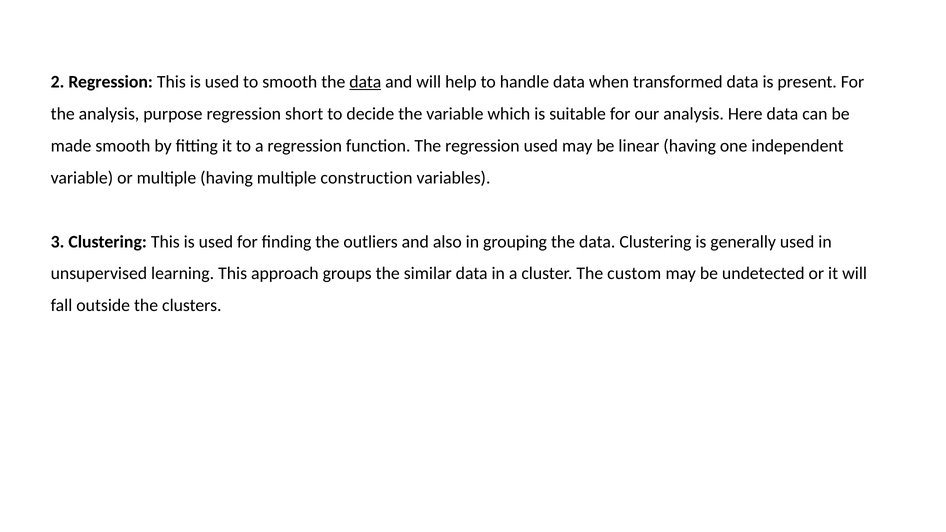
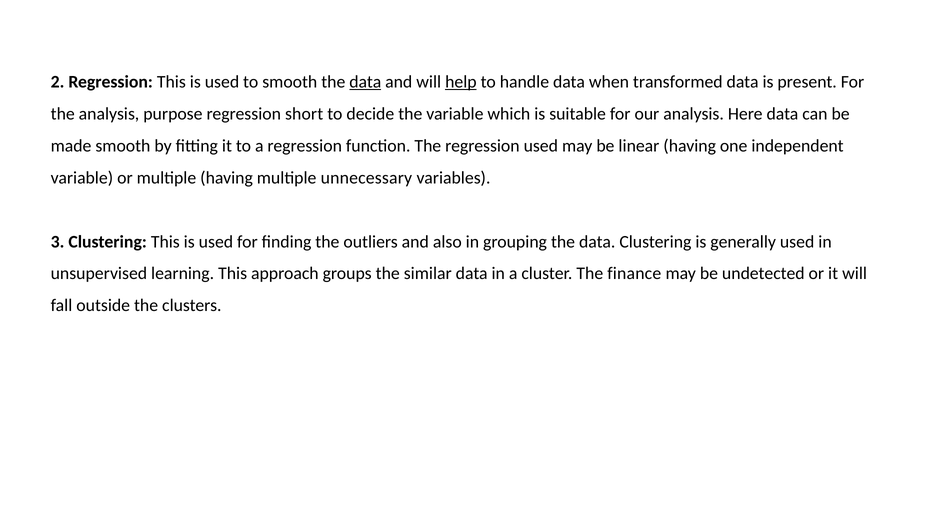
help underline: none -> present
construction: construction -> unnecessary
custom: custom -> finance
